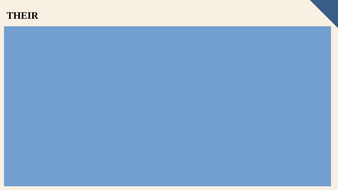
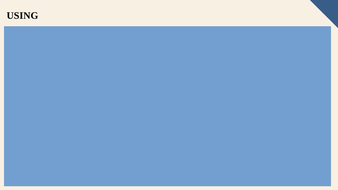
THEIR: THEIR -> USING
